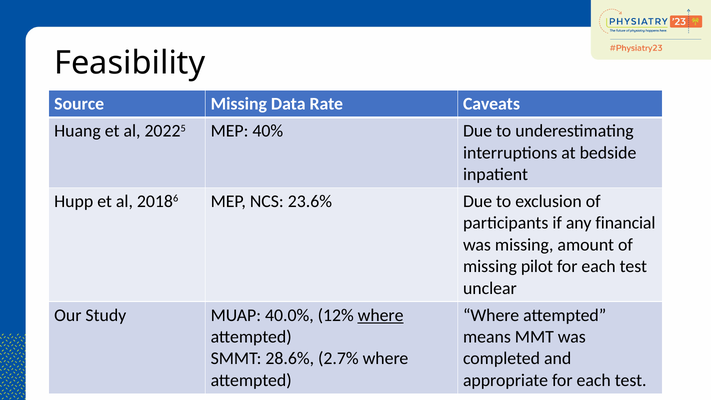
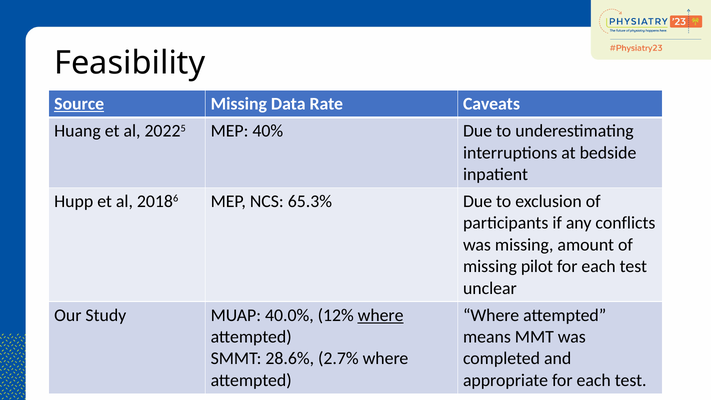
Source underline: none -> present
23.6%: 23.6% -> 65.3%
financial: financial -> conflicts
